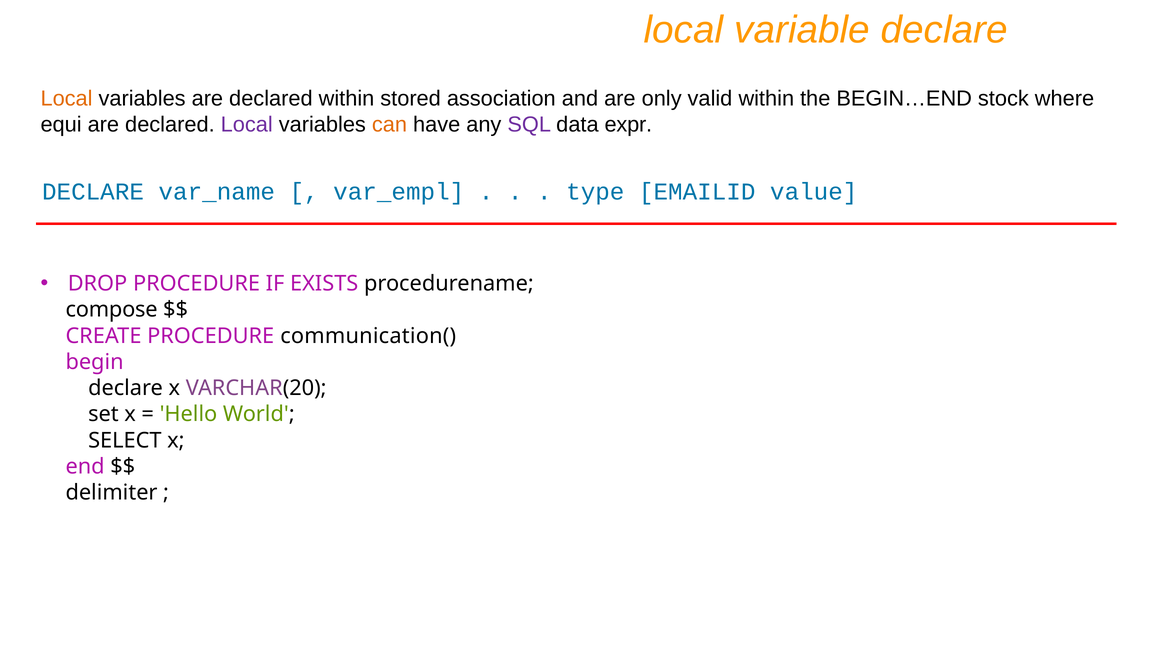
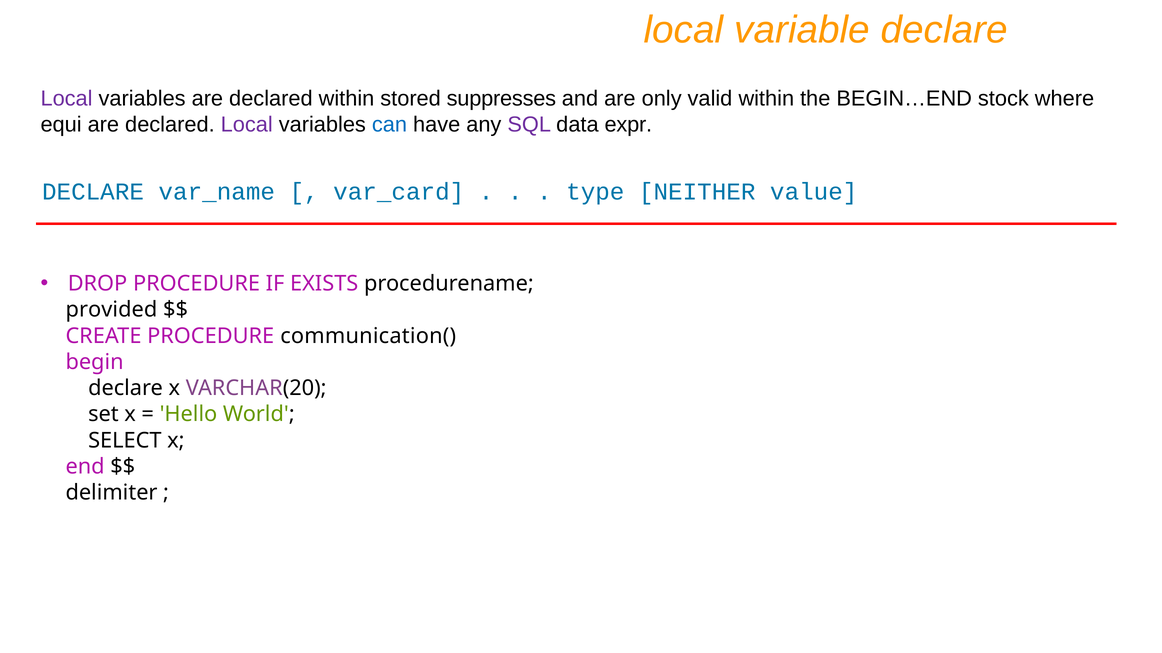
Local at (67, 99) colour: orange -> purple
association: association -> suppresses
can colour: orange -> blue
var_empl: var_empl -> var_card
EMAILID: EMAILID -> NEITHER
compose: compose -> provided
